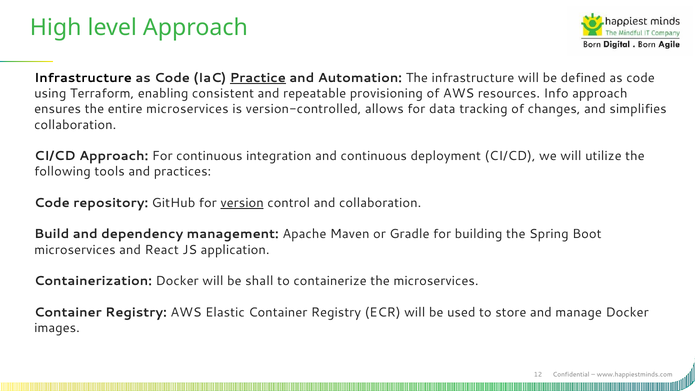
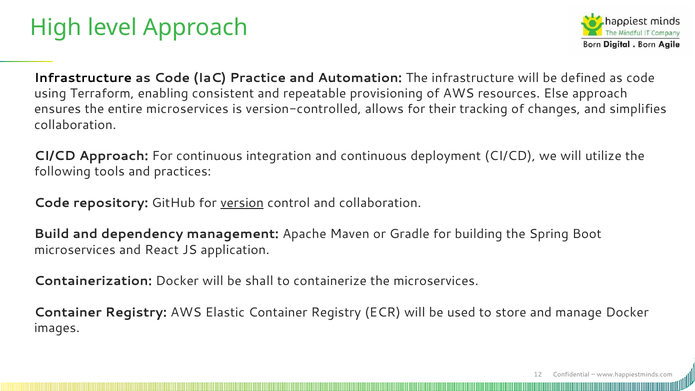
Practice underline: present -> none
Info: Info -> Else
data: data -> their
